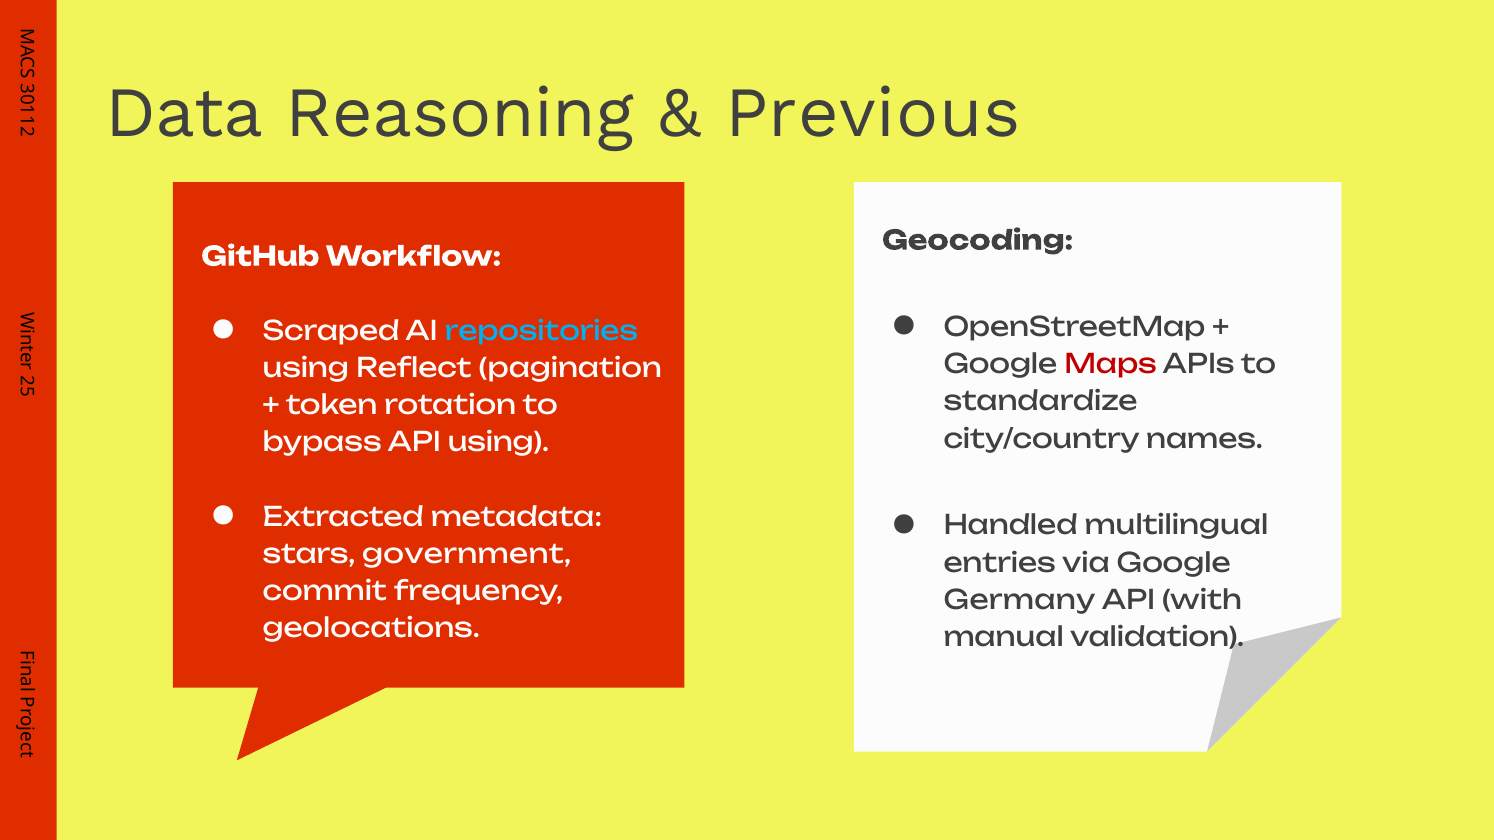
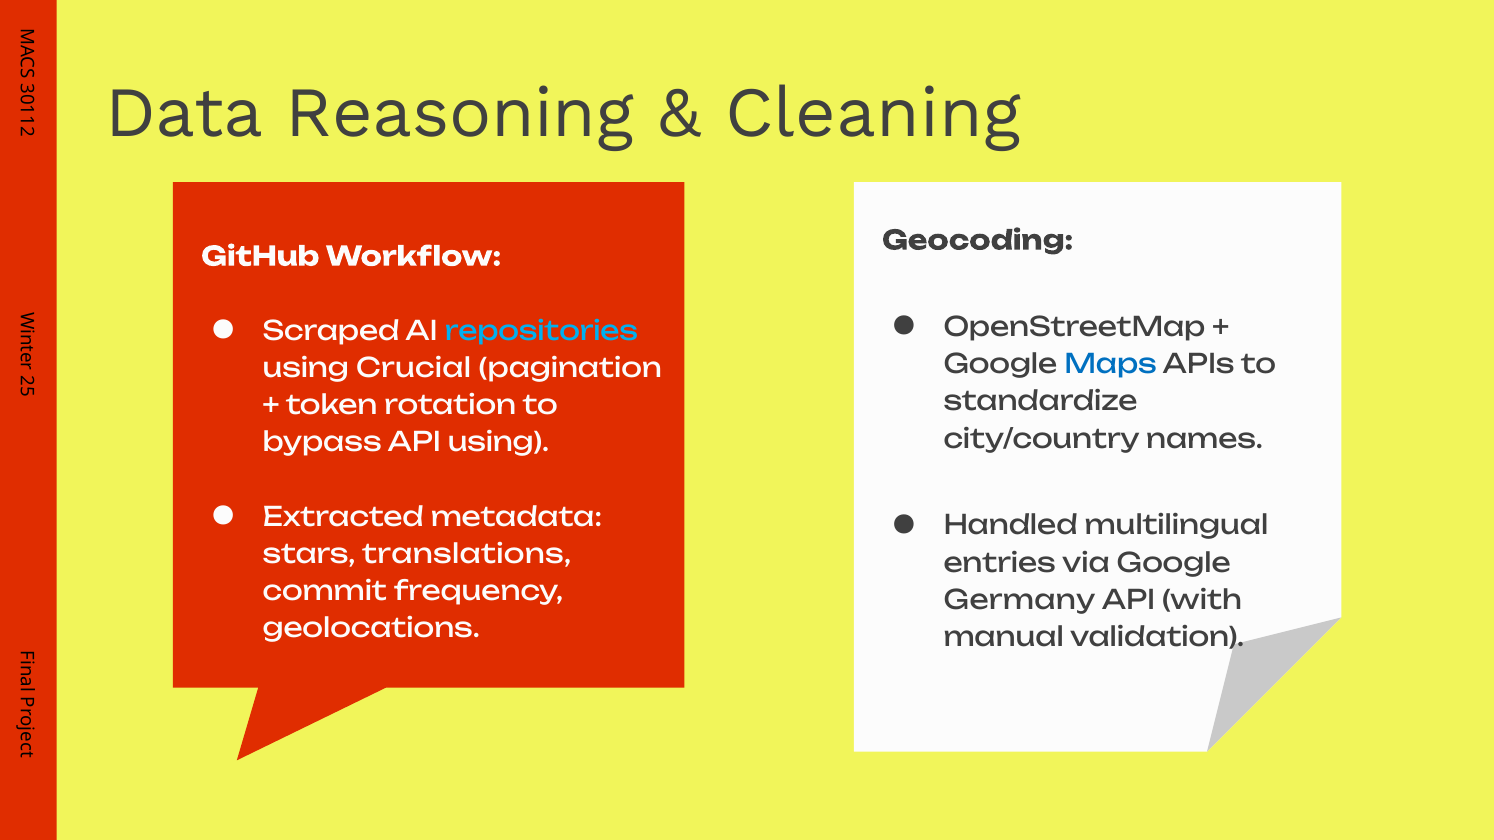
Previous: Previous -> Cleaning
Maps colour: red -> blue
Reflect: Reflect -> Crucial
government: government -> translations
